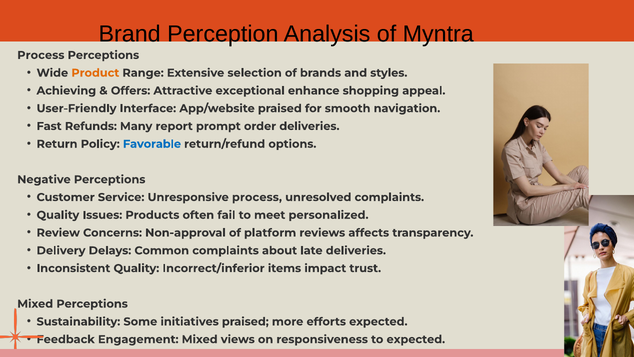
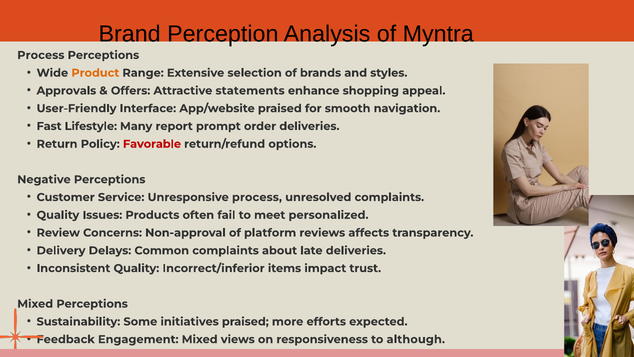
Achieving: Achieving -> Approvals
exceptional: exceptional -> statements
Refunds: Refunds -> Lifestyle
Favorable colour: blue -> red
to expected: expected -> although
